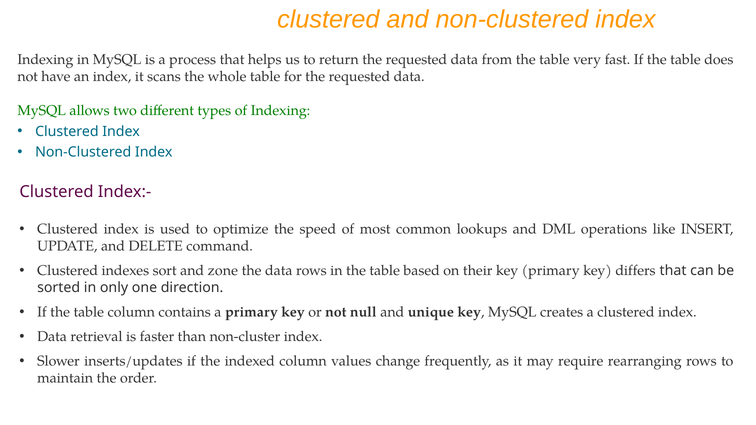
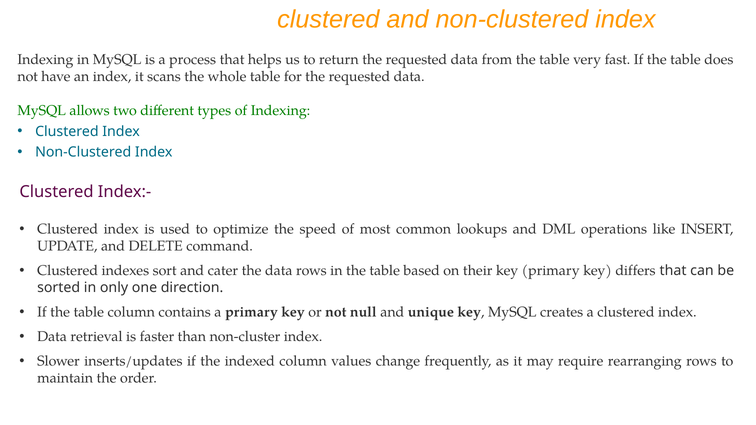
zone: zone -> cater
